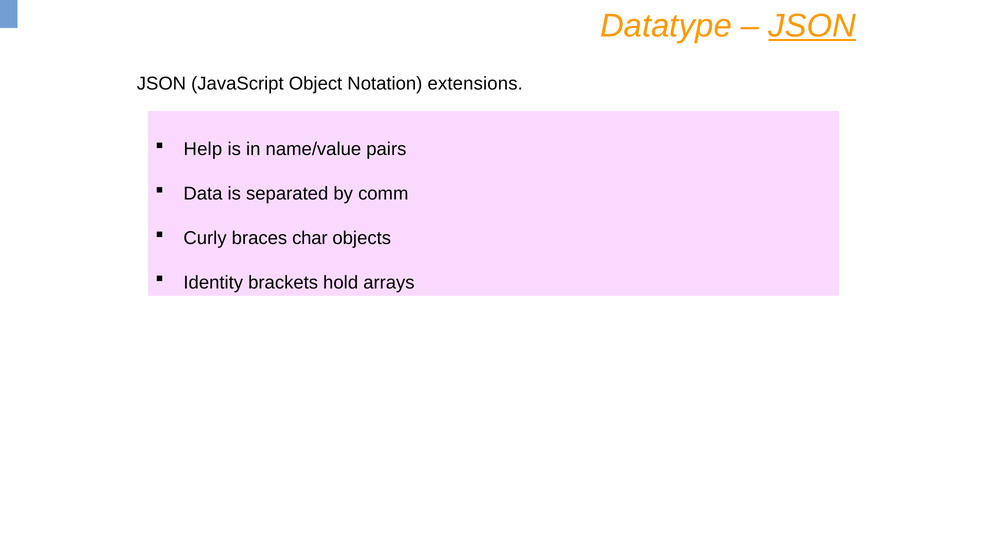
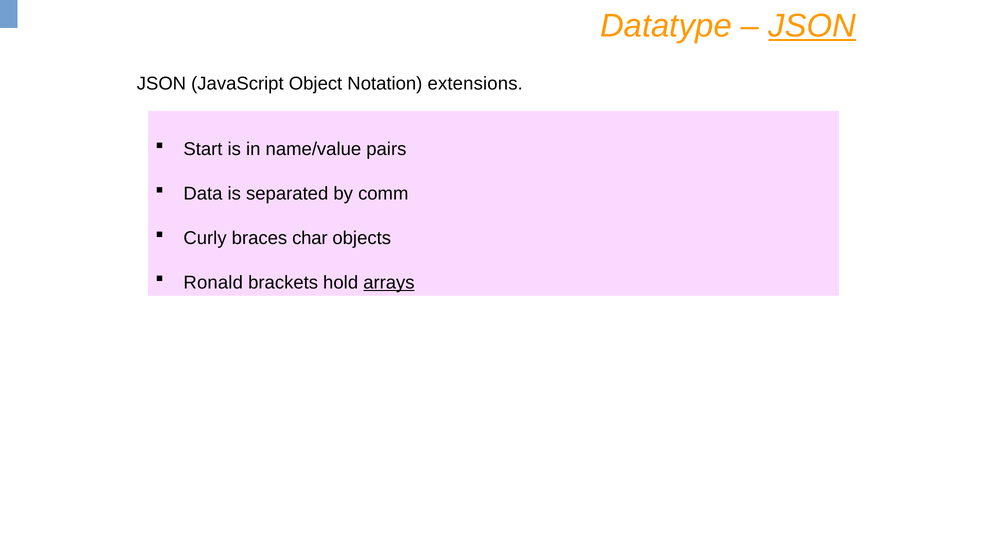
Help: Help -> Start
Identity: Identity -> Ronald
arrays underline: none -> present
